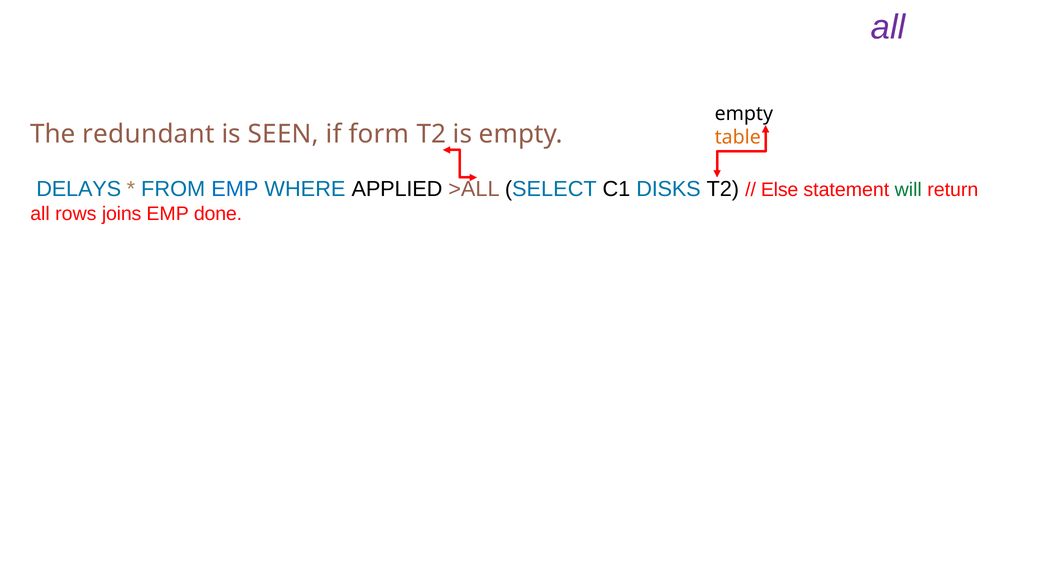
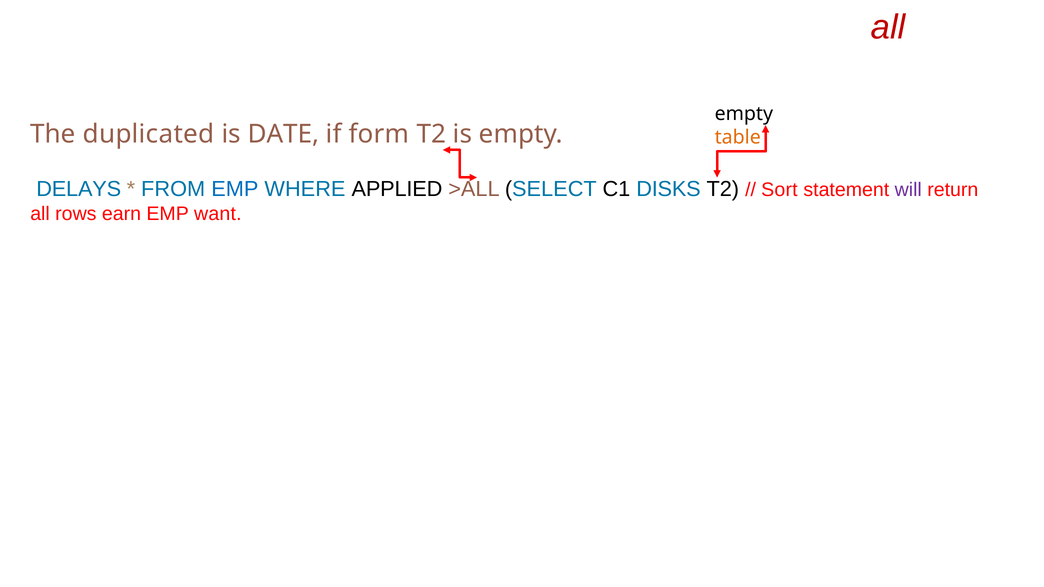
all at (888, 27) colour: purple -> red
redundant: redundant -> duplicated
SEEN: SEEN -> DATE
Else: Else -> Sort
will colour: green -> purple
joins: joins -> earn
done: done -> want
